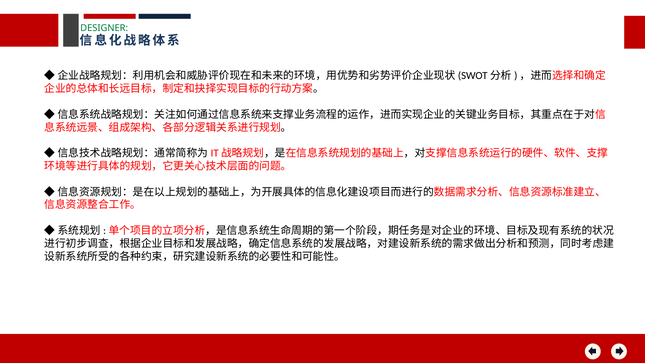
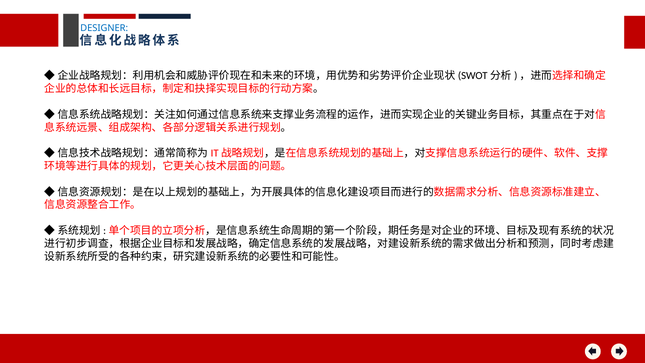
DESIGNER colour: green -> blue
